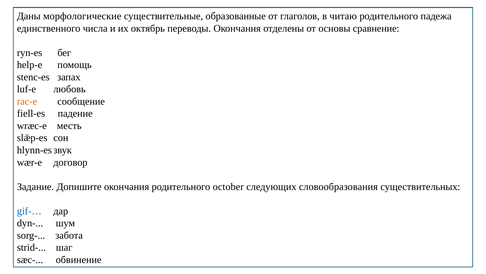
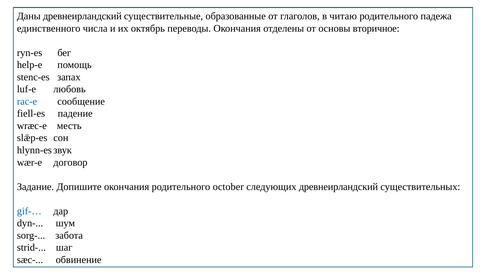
Даны морфологические: морфологические -> древнеирландский
сравнение: сравнение -> вторичное
rac-e colour: orange -> blue
следующих словообразования: словообразования -> древнеирландский
